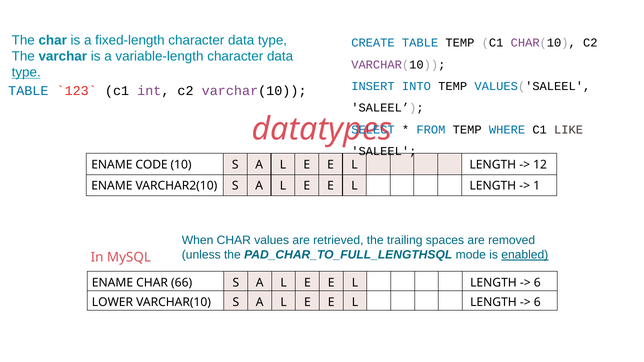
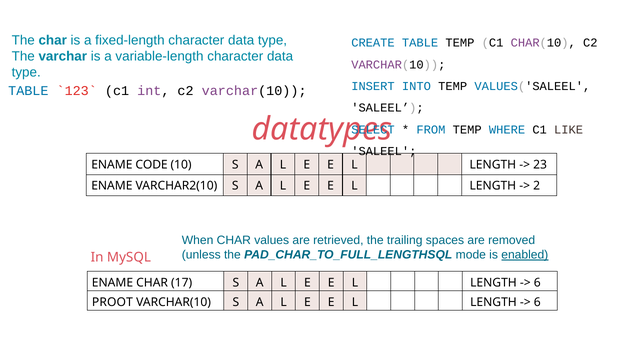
type at (26, 72) underline: present -> none
12: 12 -> 23
1: 1 -> 2
66: 66 -> 17
LOWER: LOWER -> PROOT
